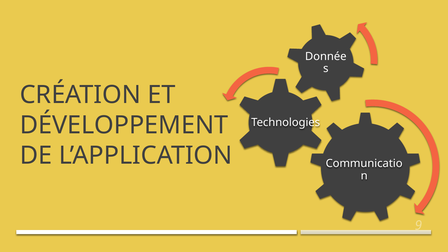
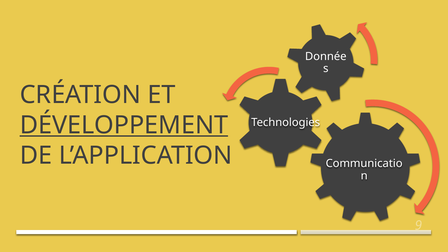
DÉVELOPPEMENT underline: none -> present
